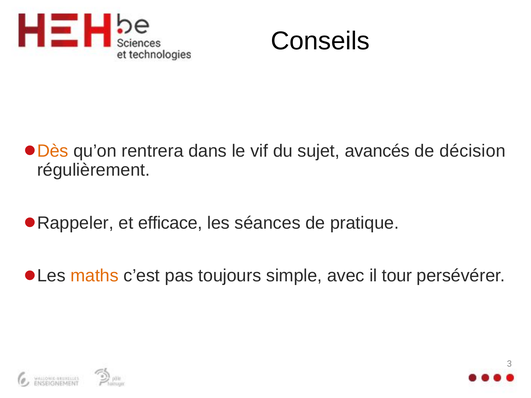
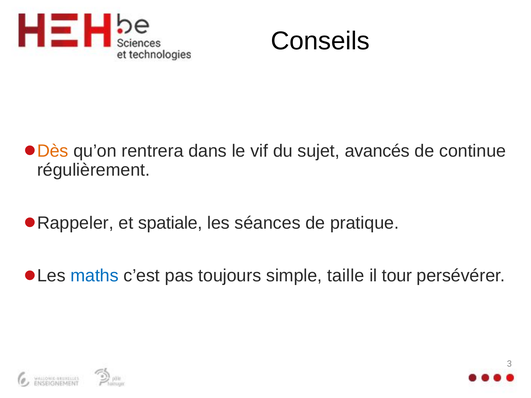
décision: décision -> continue
efficace: efficace -> spatiale
maths colour: orange -> blue
avec: avec -> taille
